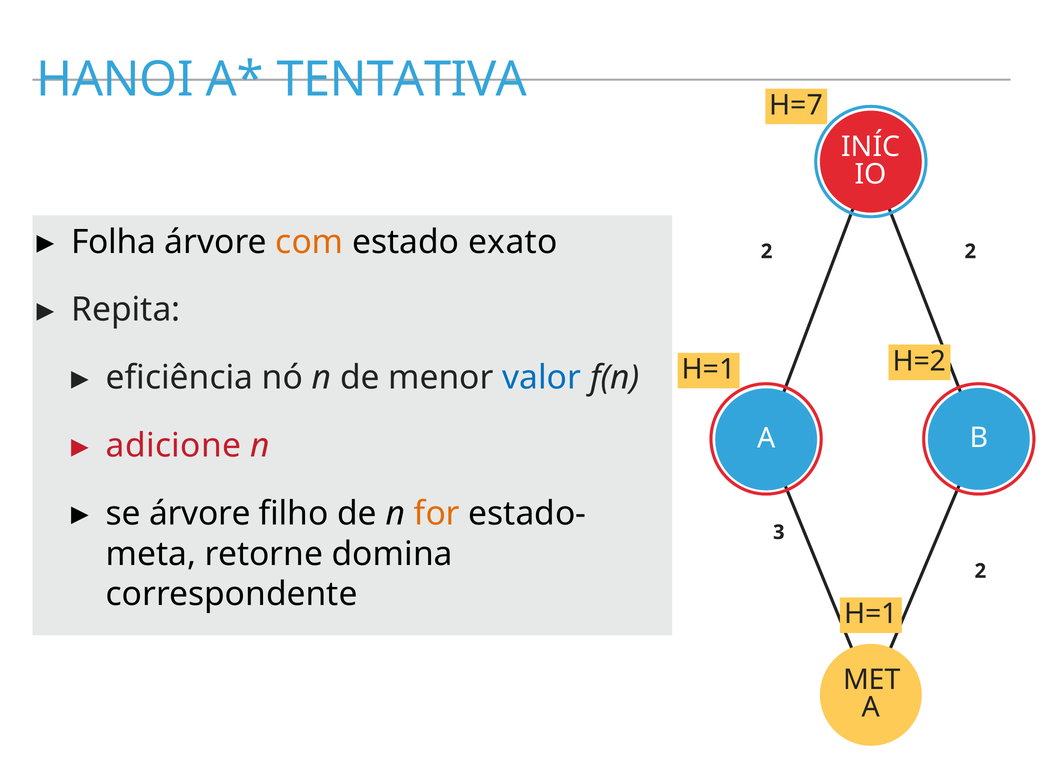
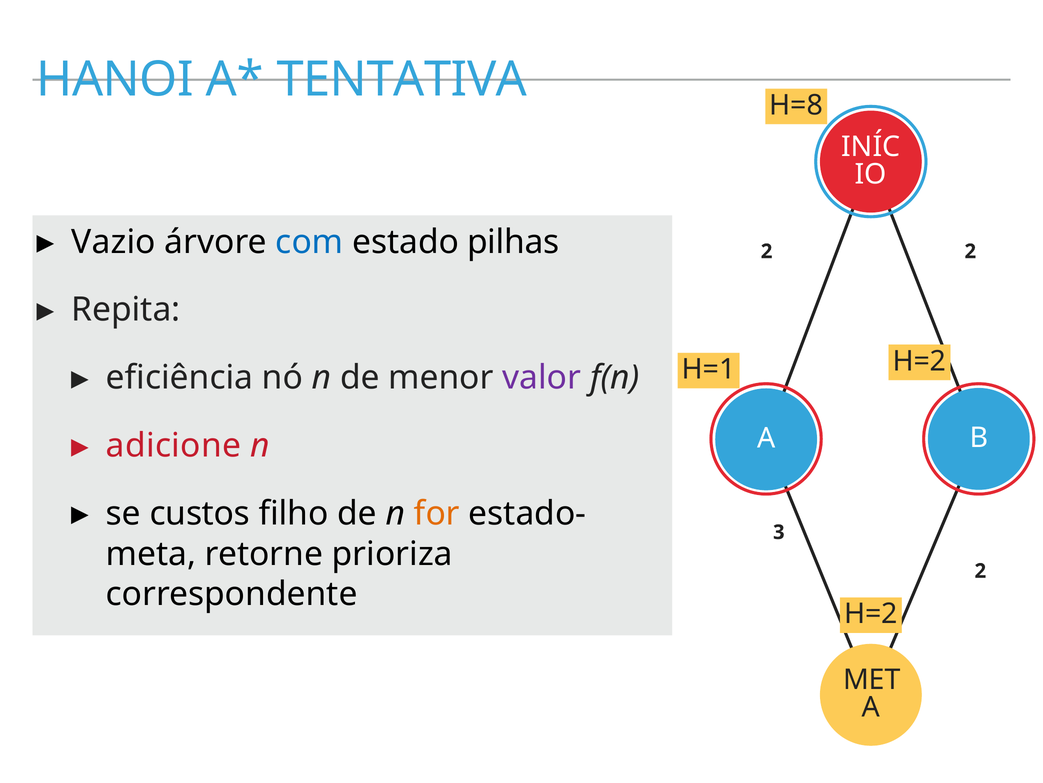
H=7: H=7 -> H=8
Folha: Folha -> Vazio
com colour: orange -> blue
exato: exato -> pilhas
valor colour: blue -> purple
se árvore: árvore -> custos
domina: domina -> prioriza
H=1 at (871, 613): H=1 -> H=2
